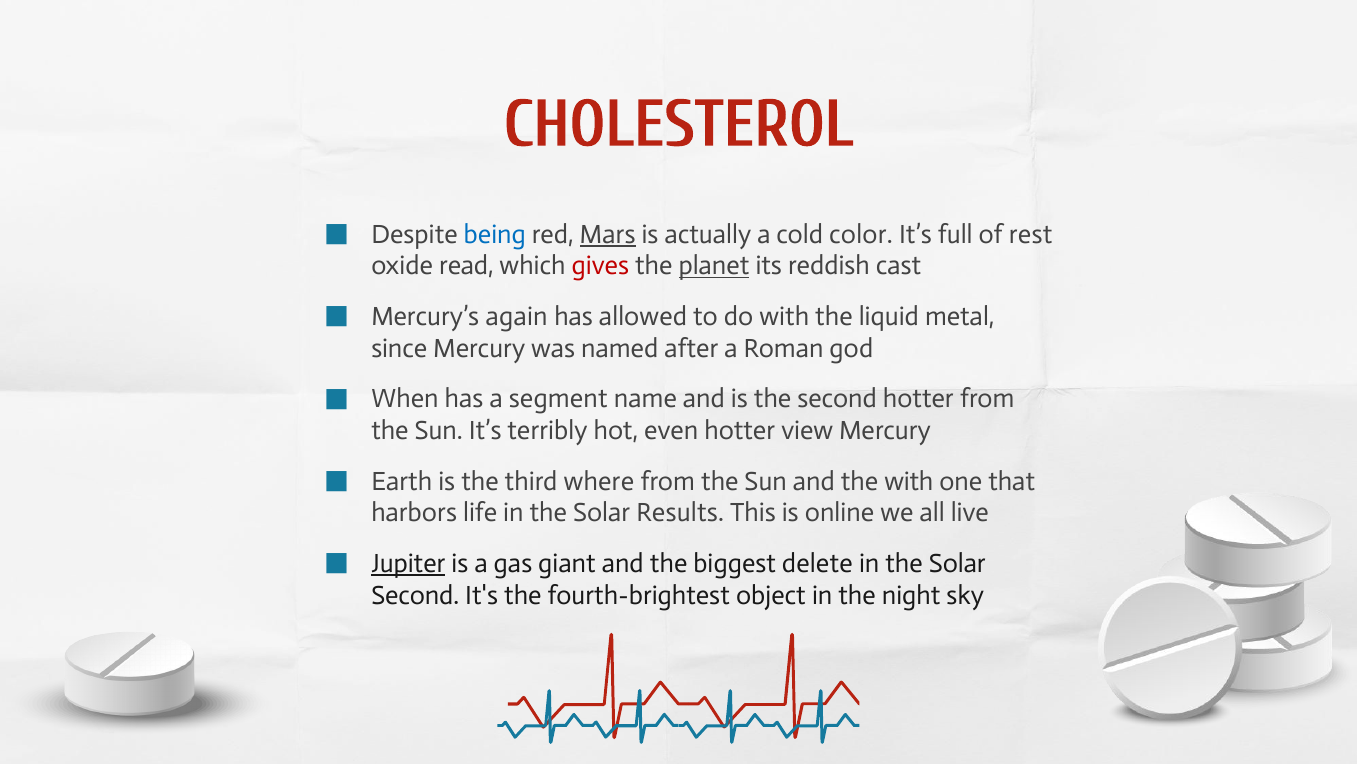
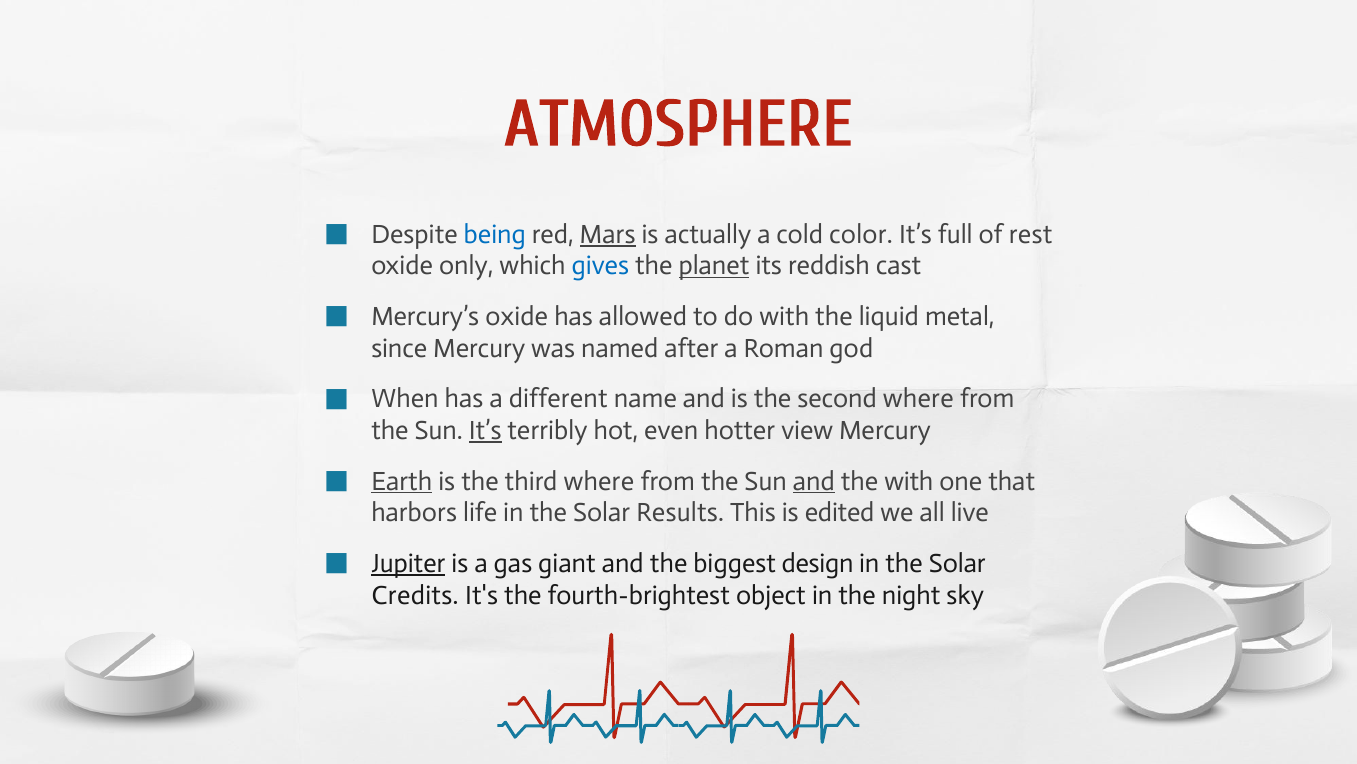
CHOLESTEROL: CHOLESTEROL -> ATMOSPHERE
read: read -> only
gives colour: red -> blue
Mercury’s again: again -> oxide
segment: segment -> different
second hotter: hotter -> where
It’s at (485, 430) underline: none -> present
Earth underline: none -> present
and at (814, 481) underline: none -> present
online: online -> edited
delete: delete -> design
Second at (415, 595): Second -> Credits
